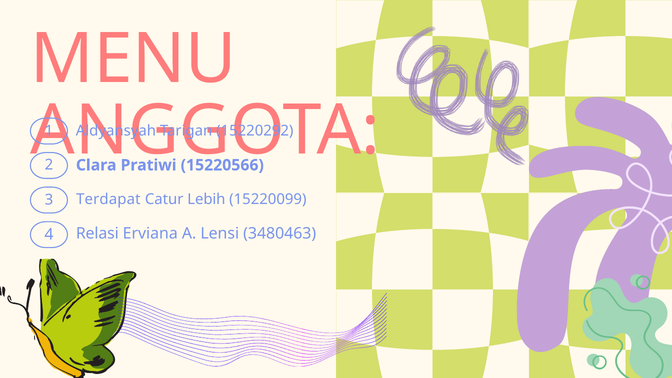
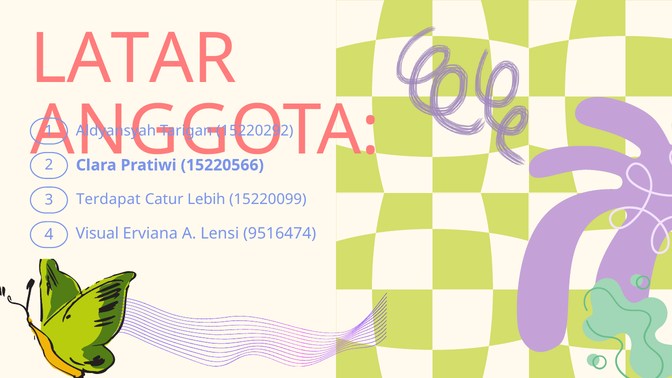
MENU: MENU -> LATAR
Relasi: Relasi -> Visual
3480463: 3480463 -> 9516474
